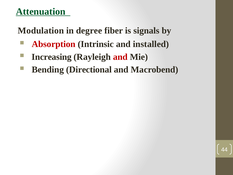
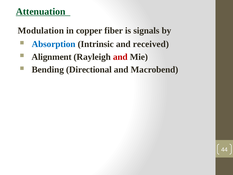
degree: degree -> copper
Absorption colour: red -> blue
installed: installed -> received
Increasing: Increasing -> Alignment
